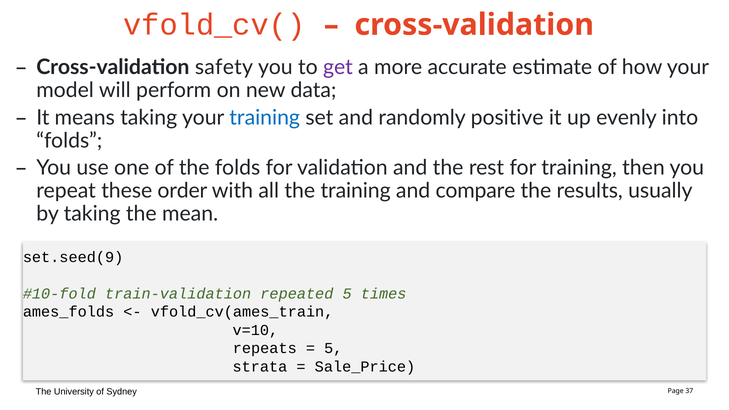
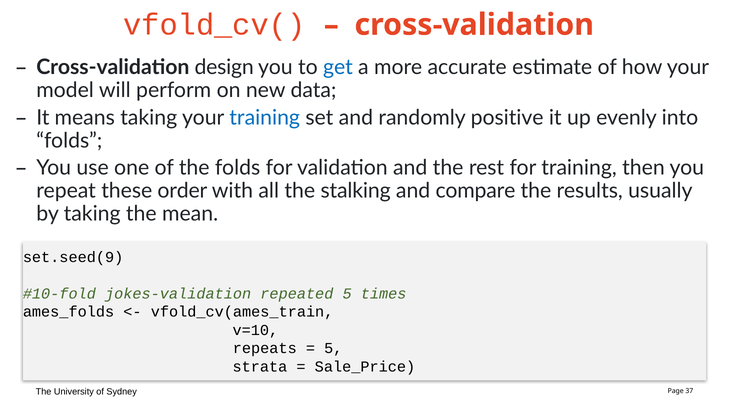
safety: safety -> design
get colour: purple -> blue
the training: training -> stalking
train-validation: train-validation -> jokes-validation
